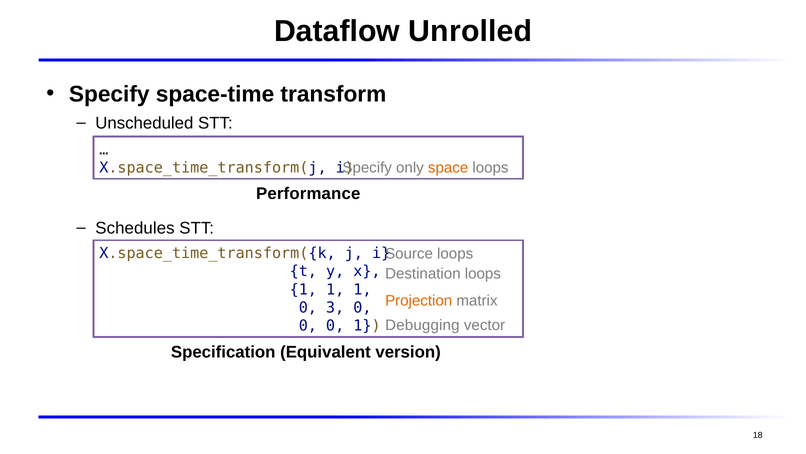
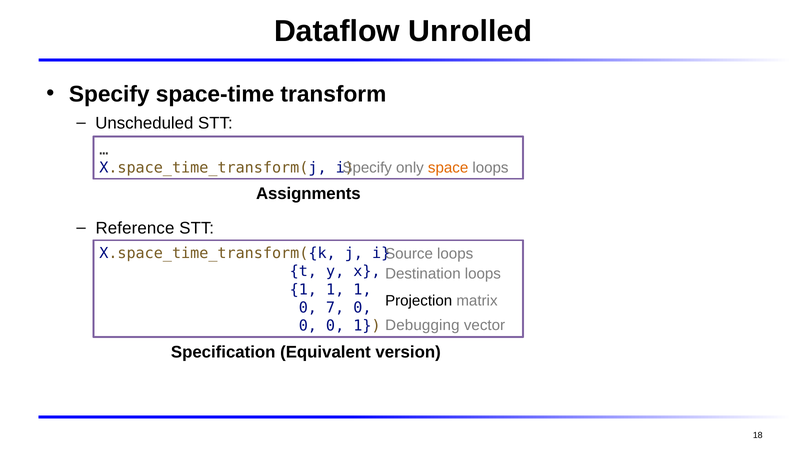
Performance: Performance -> Assignments
Schedules: Schedules -> Reference
Projection colour: orange -> black
3: 3 -> 7
